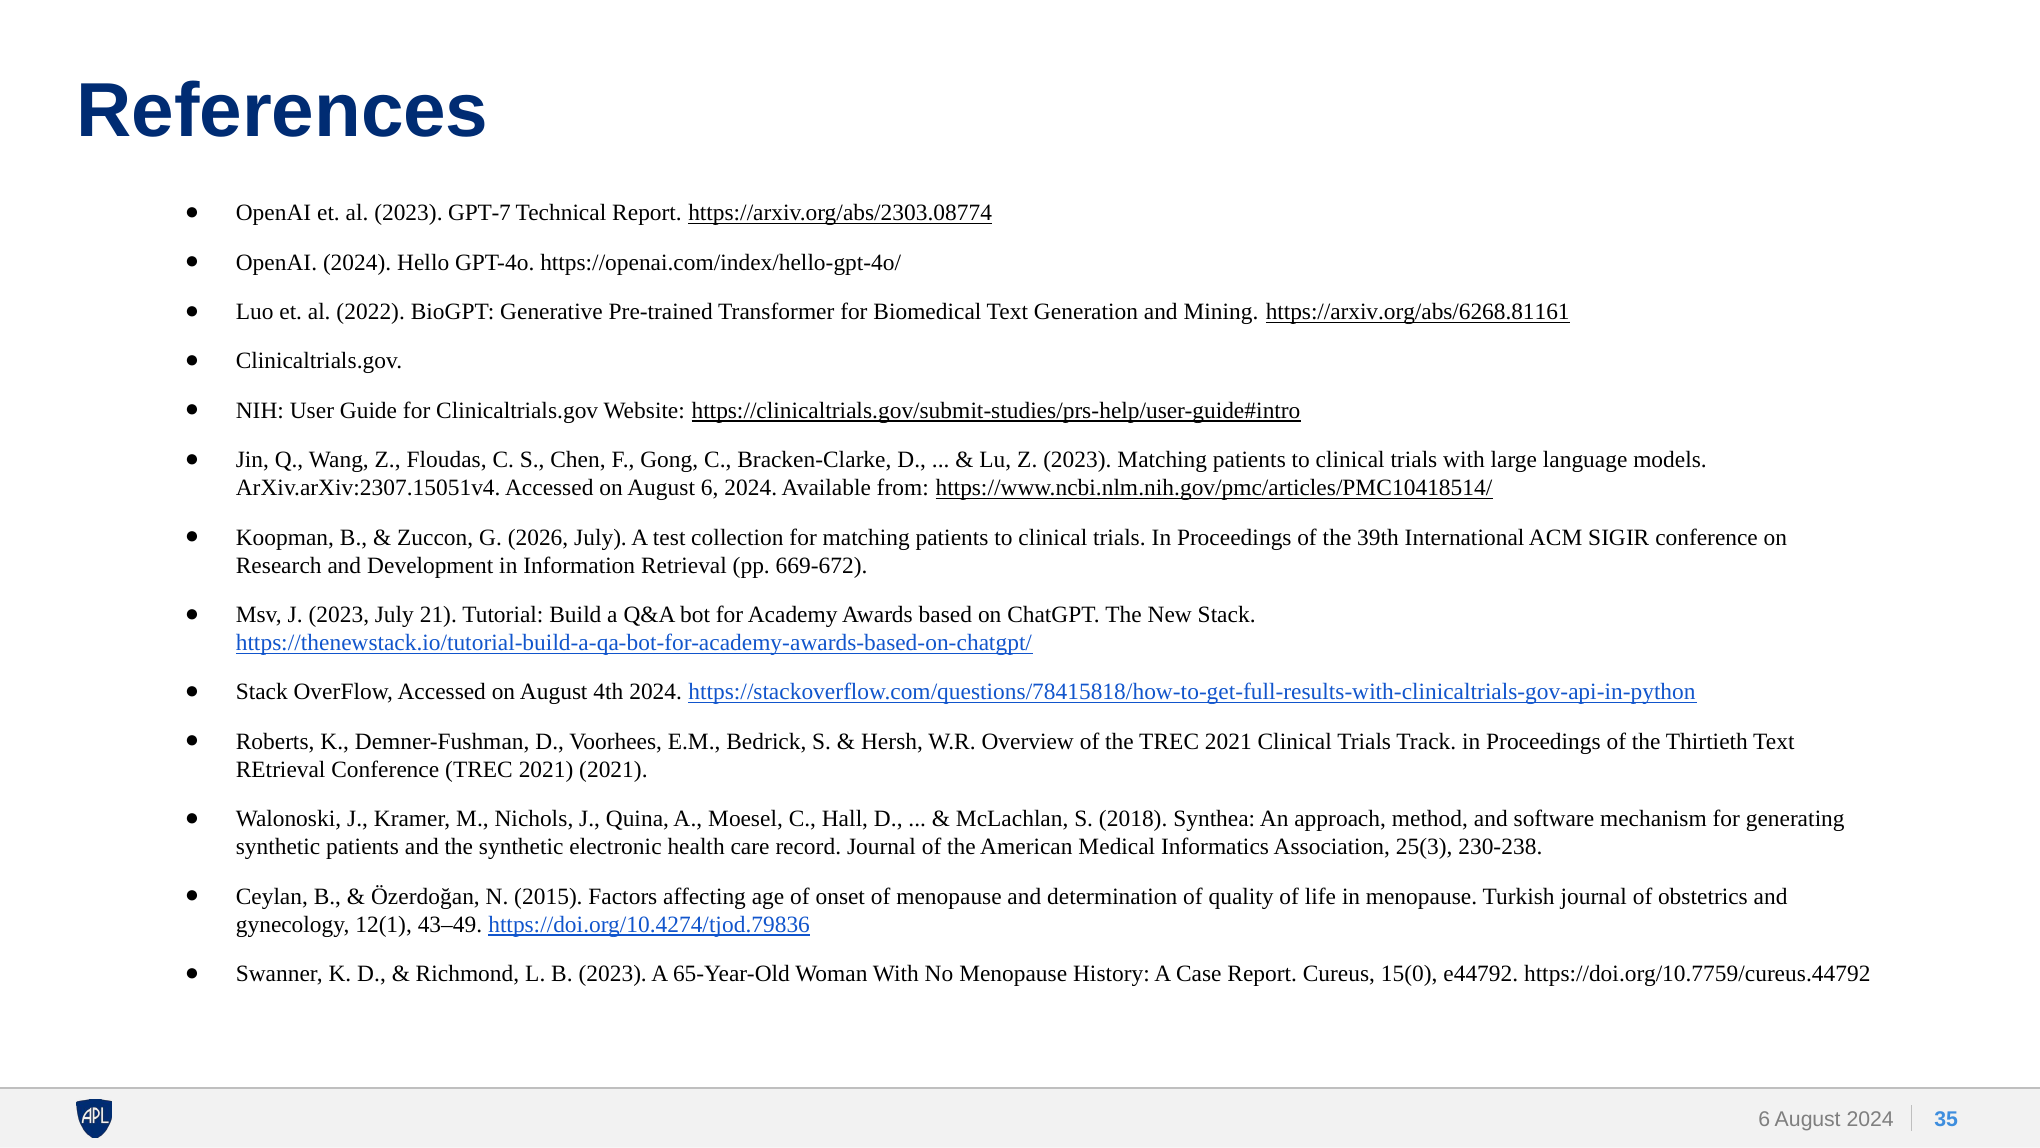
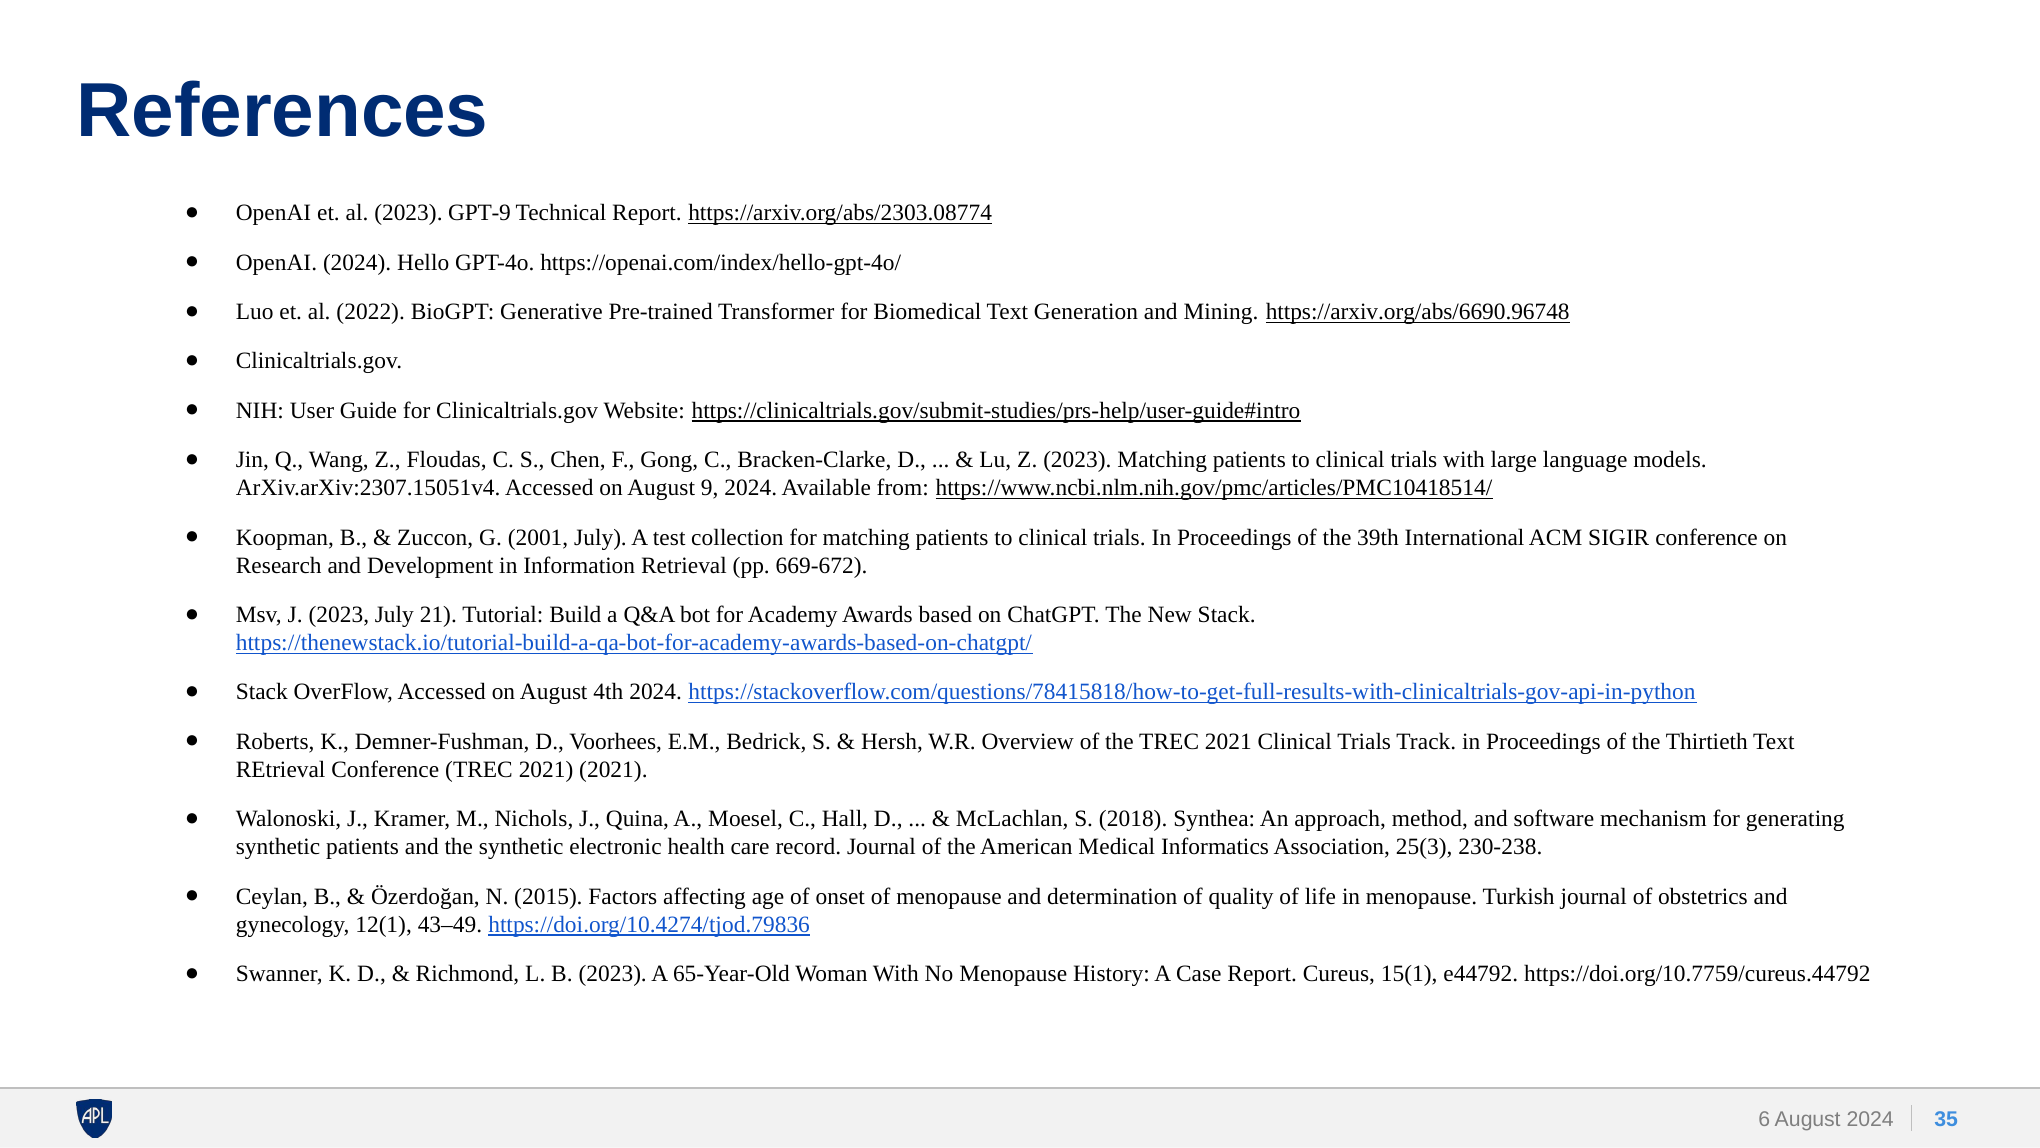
GPT-7: GPT-7 -> GPT-9
https://arxiv.org/abs/6268.81161: https://arxiv.org/abs/6268.81161 -> https://arxiv.org/abs/6690.96748
August 6: 6 -> 9
2026: 2026 -> 2001
15(0: 15(0 -> 15(1
